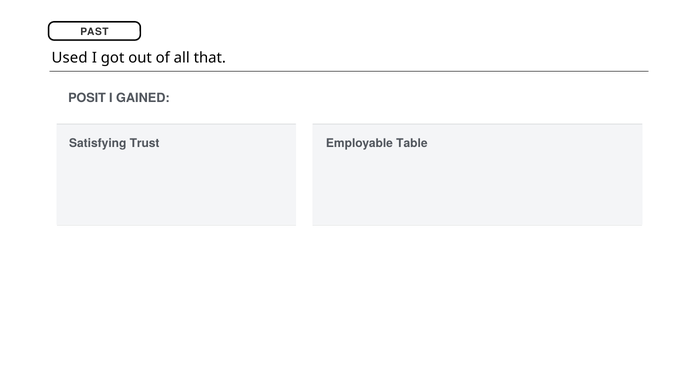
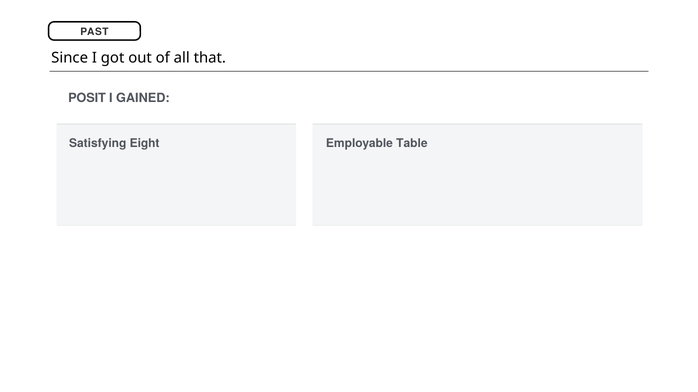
Used: Used -> Since
Trust: Trust -> Eight
